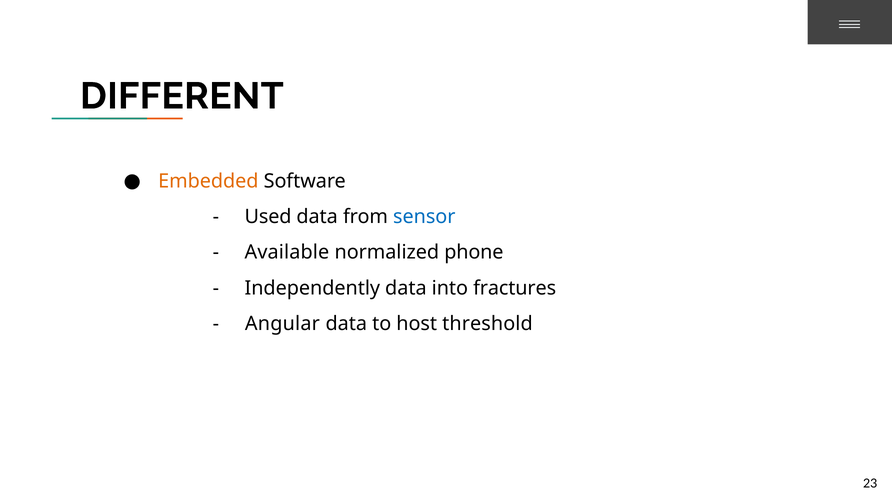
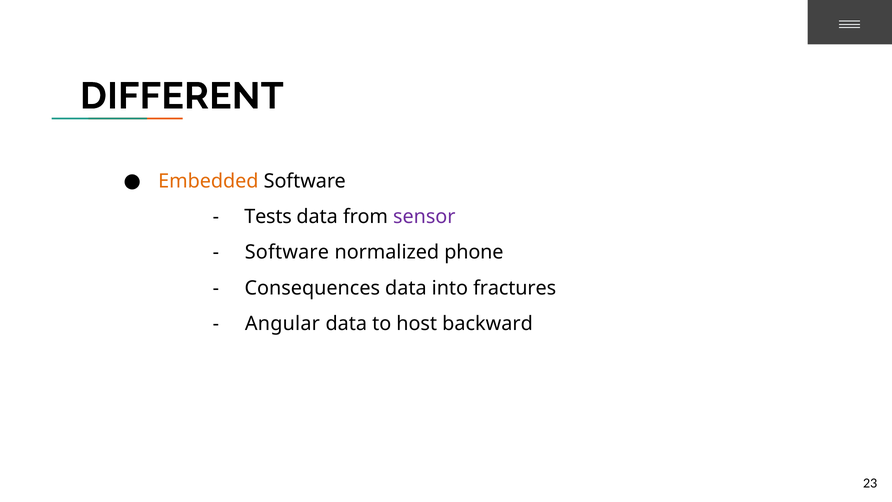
Used: Used -> Tests
sensor colour: blue -> purple
Available at (287, 252): Available -> Software
Independently: Independently -> Consequences
threshold: threshold -> backward
